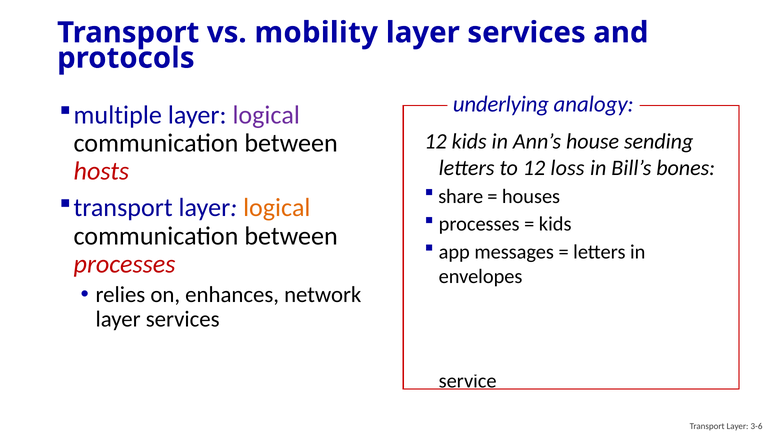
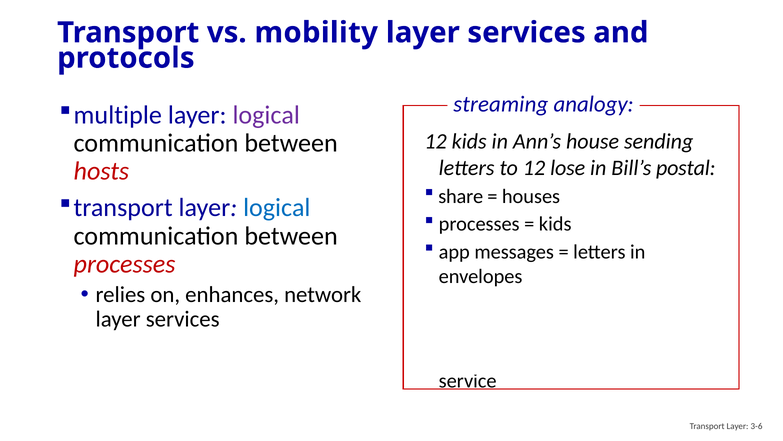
underlying: underlying -> streaming
loss: loss -> lose
Bill’s bones: bones -> postal
logical at (277, 208) colour: orange -> blue
